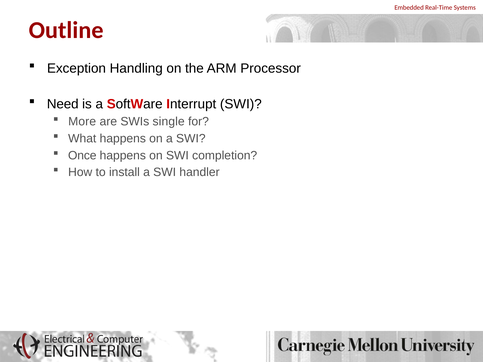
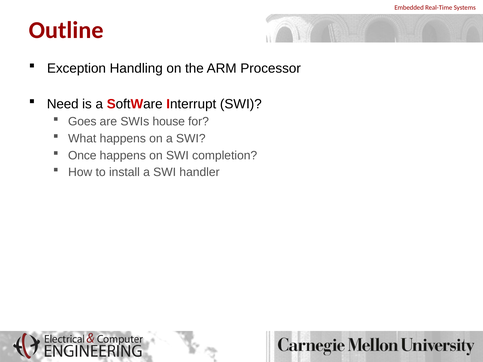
More: More -> Goes
single: single -> house
